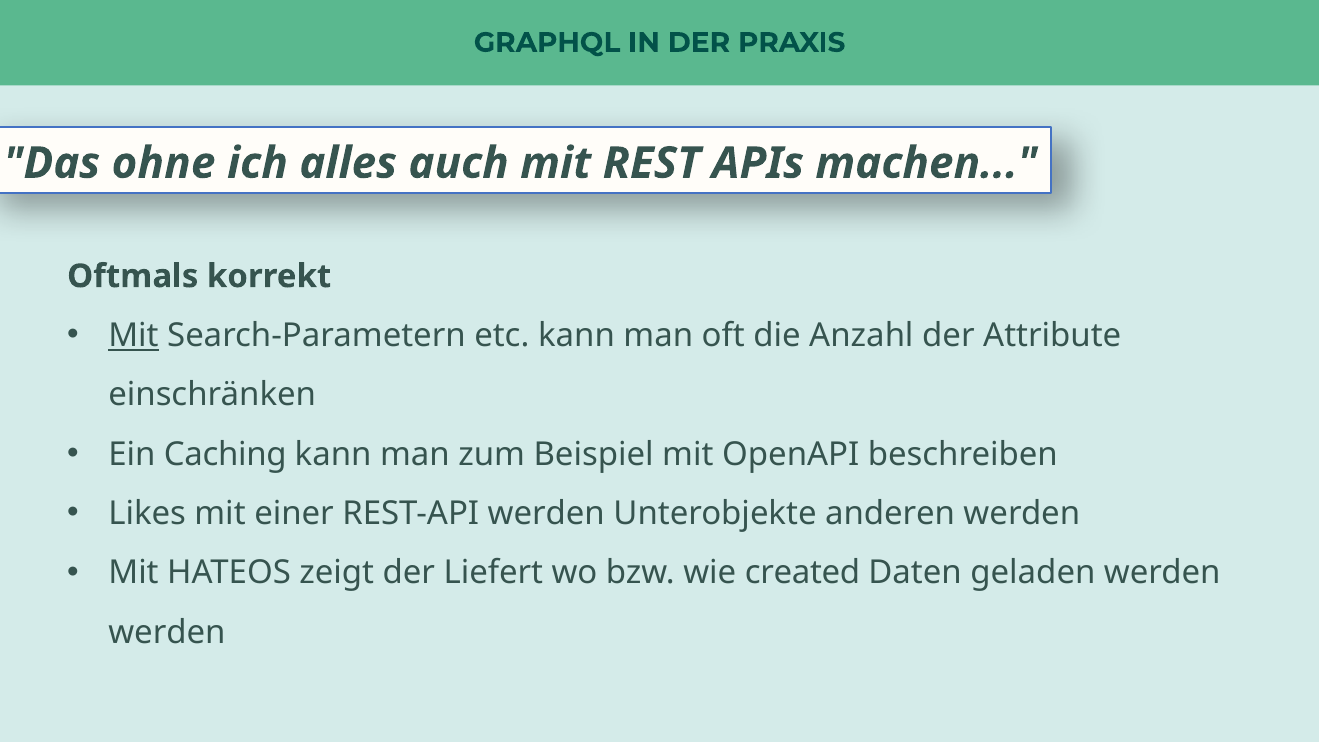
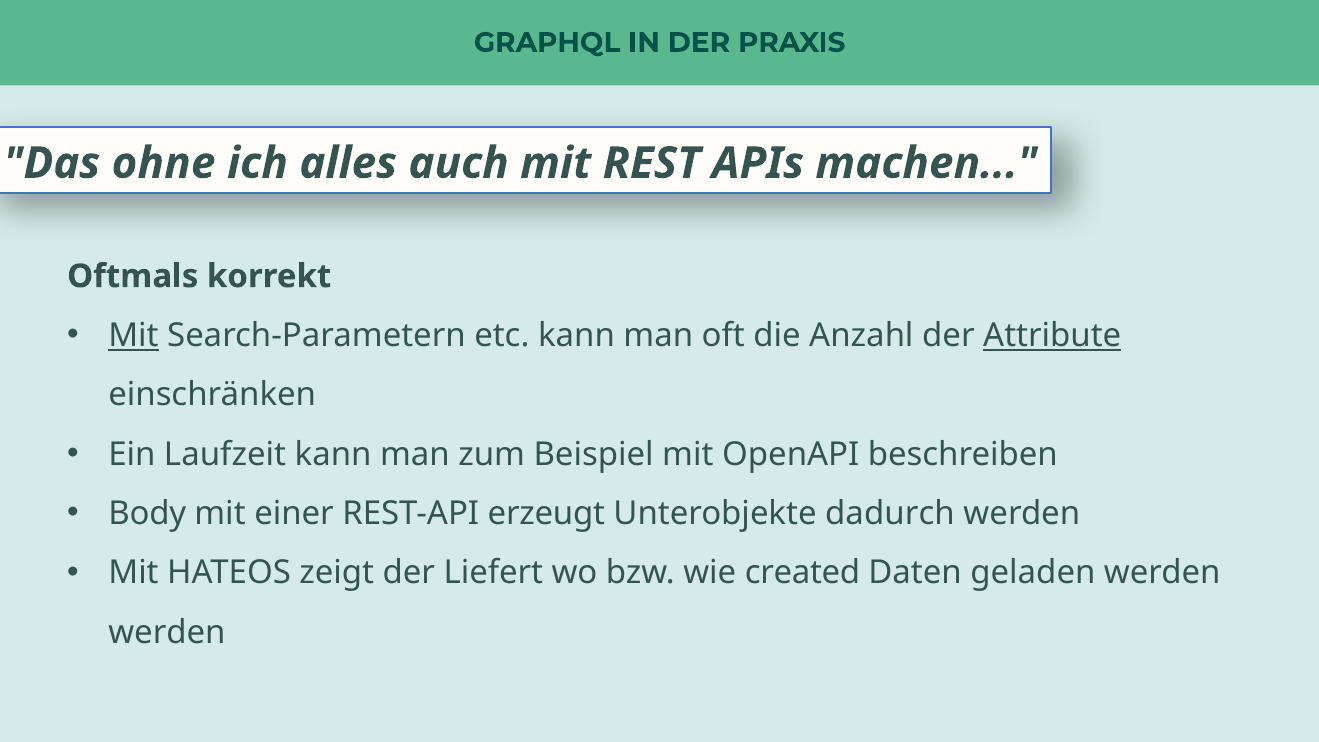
Attribute underline: none -> present
Caching: Caching -> Laufzeit
Likes: Likes -> Body
REST-API werden: werden -> erzeugt
anderen: anderen -> dadurch
